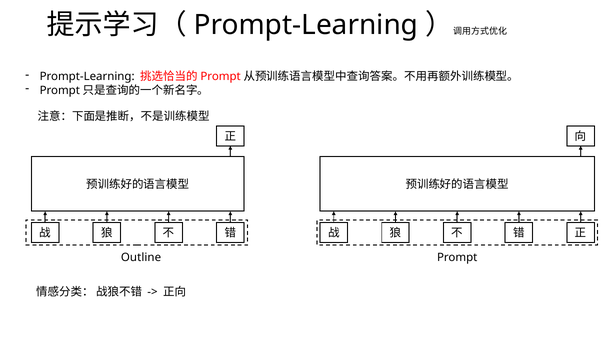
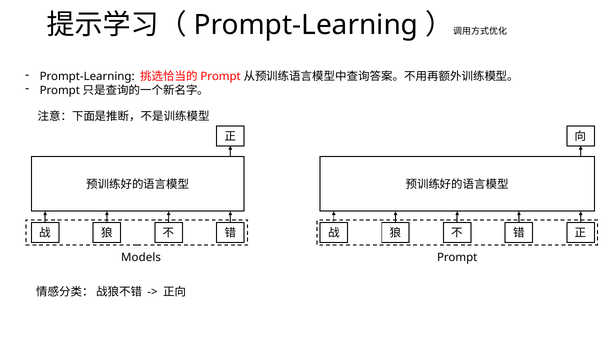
Outline: Outline -> Models
